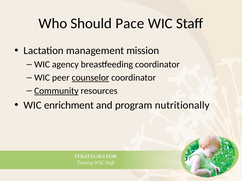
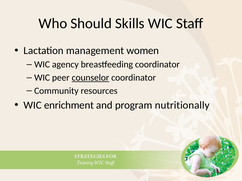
Pace: Pace -> Skills
mission: mission -> women
Community underline: present -> none
